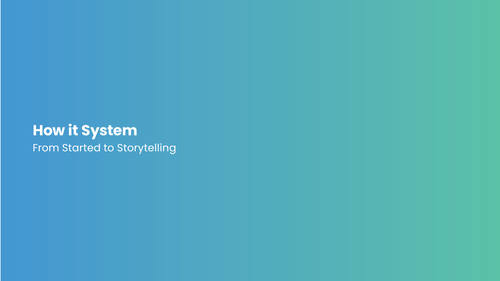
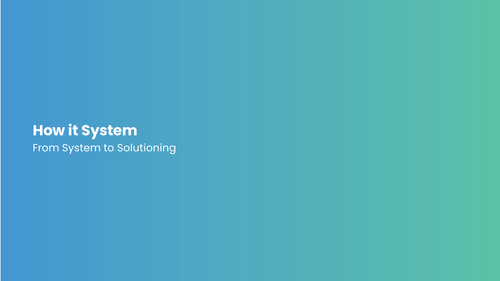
From Started: Started -> System
Storytelling: Storytelling -> Solutioning
